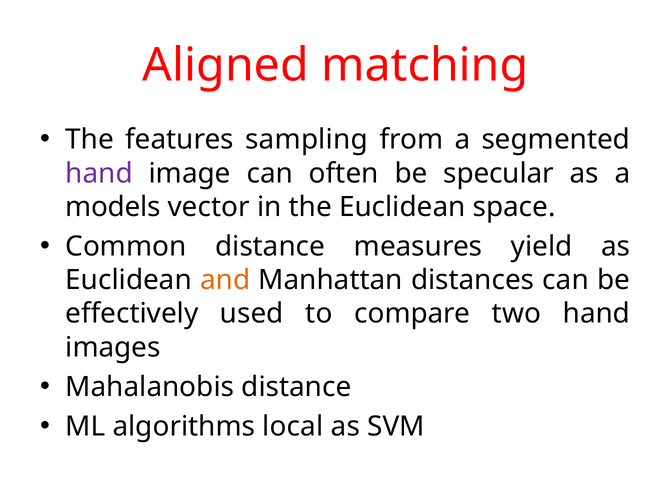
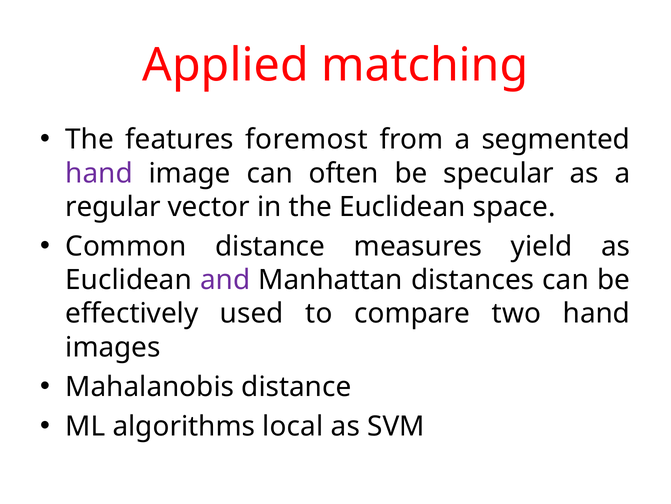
Aligned: Aligned -> Applied
sampling: sampling -> foremost
models: models -> regular
and colour: orange -> purple
